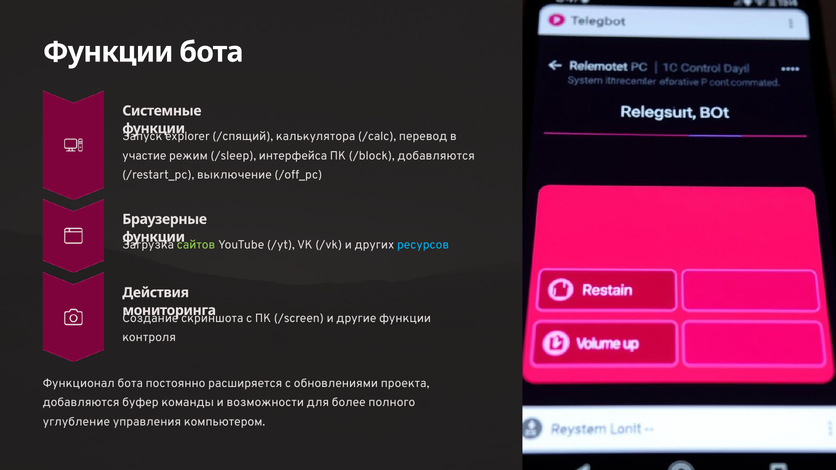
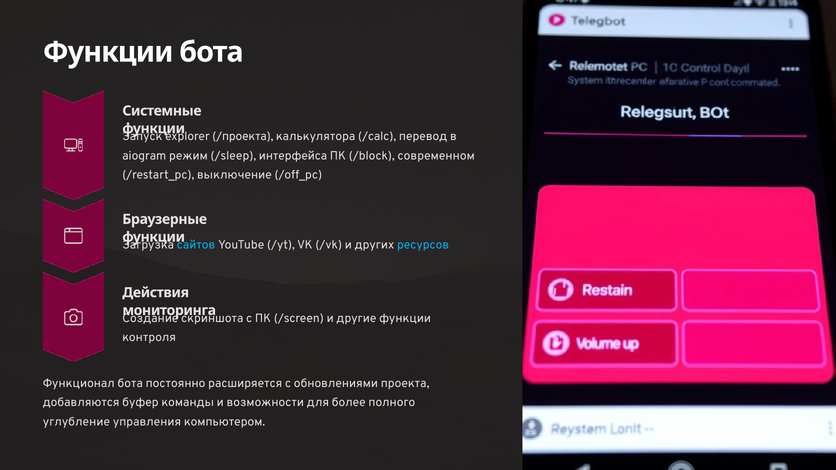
/спящий: /спящий -> /проекта
участие: участие -> aiogram
/block добавляются: добавляются -> современном
сайтов colour: light green -> light blue
